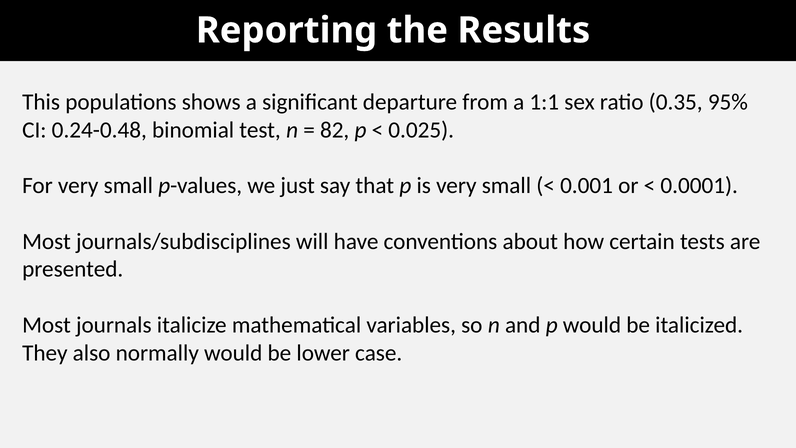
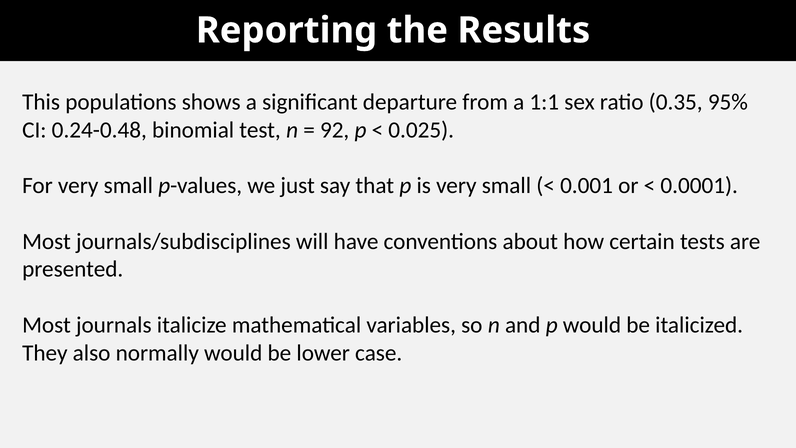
82: 82 -> 92
